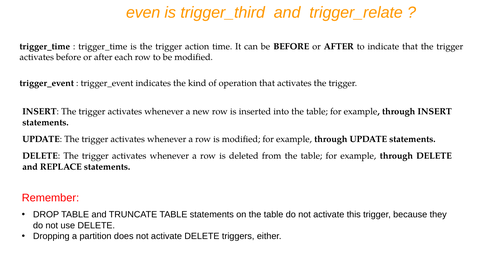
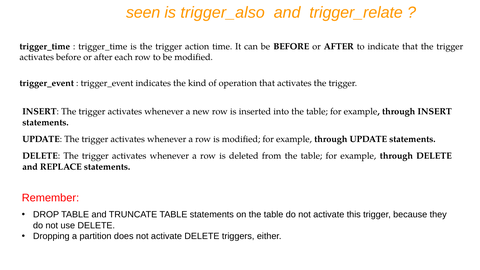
even: even -> seen
trigger_third: trigger_third -> trigger_also
